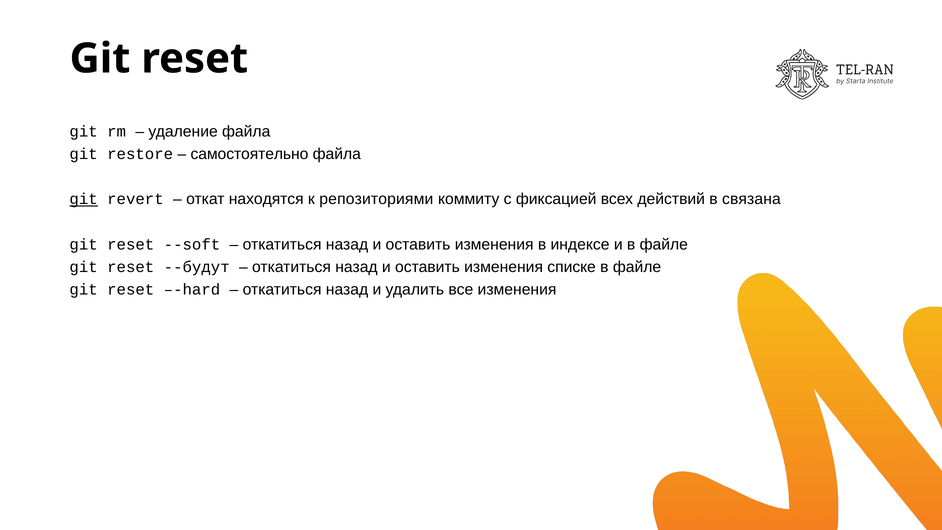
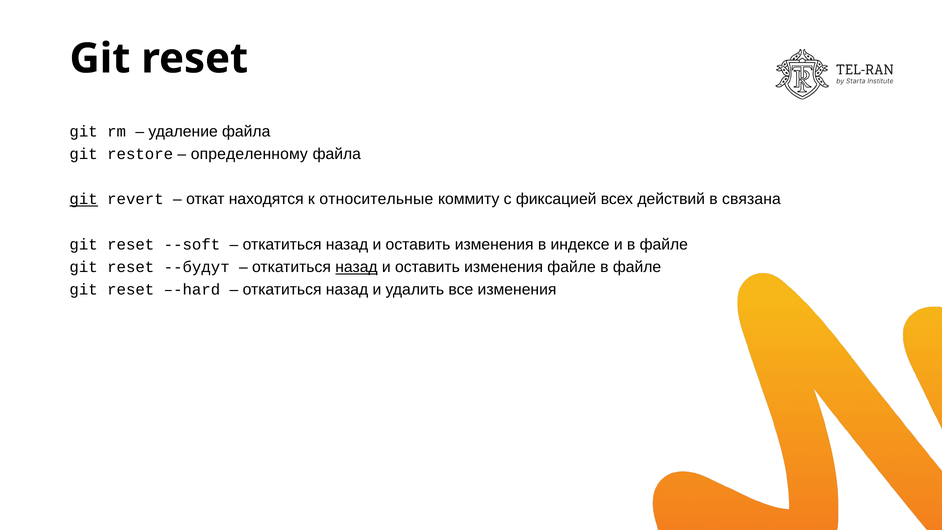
самостоятельно: самостоятельно -> определенному
репозиториями: репозиториями -> относительные
назад at (356, 267) underline: none -> present
изменения списке: списке -> файле
